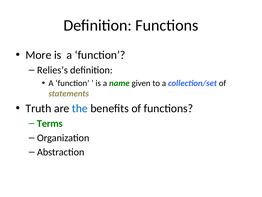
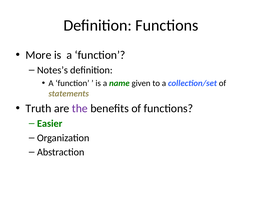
Relies’s: Relies’s -> Notes’s
the colour: blue -> purple
Terms: Terms -> Easier
